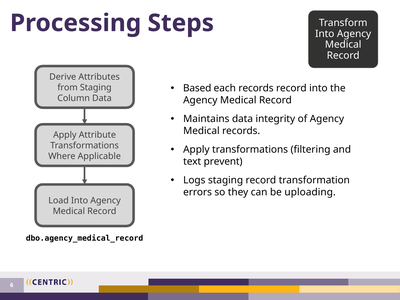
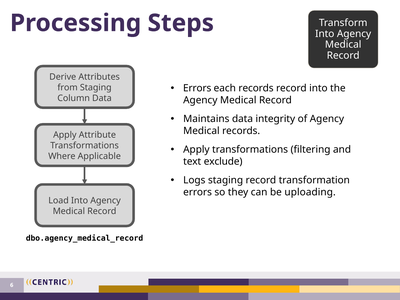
Based at (197, 88): Based -> Errors
prevent: prevent -> exclude
